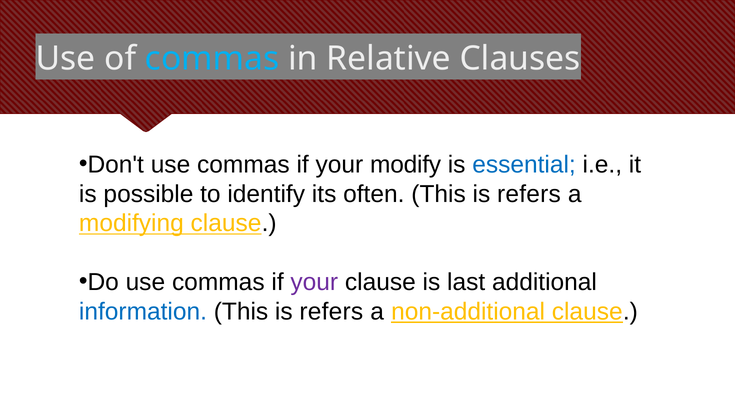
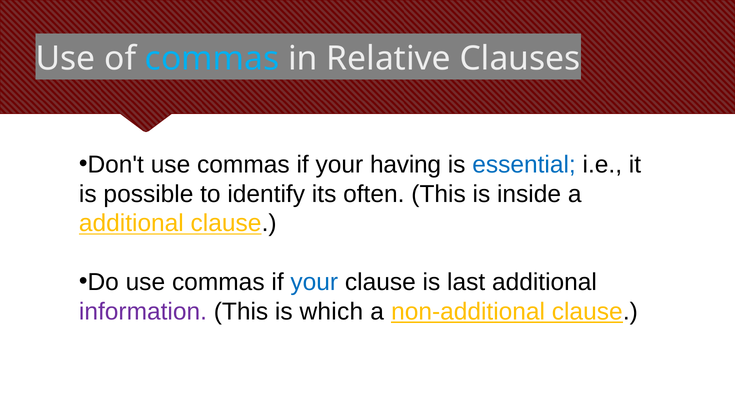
modify: modify -> having
refers at (529, 194): refers -> inside
modifying at (131, 224): modifying -> additional
your at (314, 282) colour: purple -> blue
information colour: blue -> purple
refers at (331, 312): refers -> which
